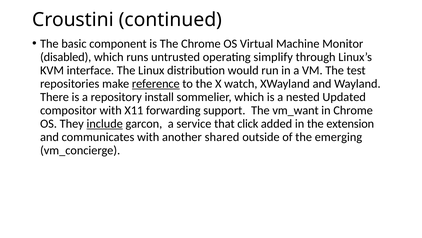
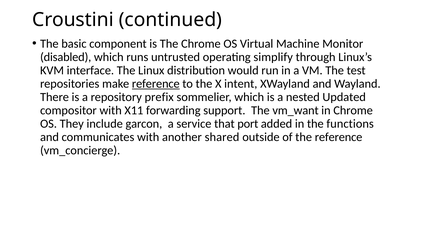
watch: watch -> intent
install: install -> prefix
include underline: present -> none
click: click -> port
extension: extension -> functions
the emerging: emerging -> reference
